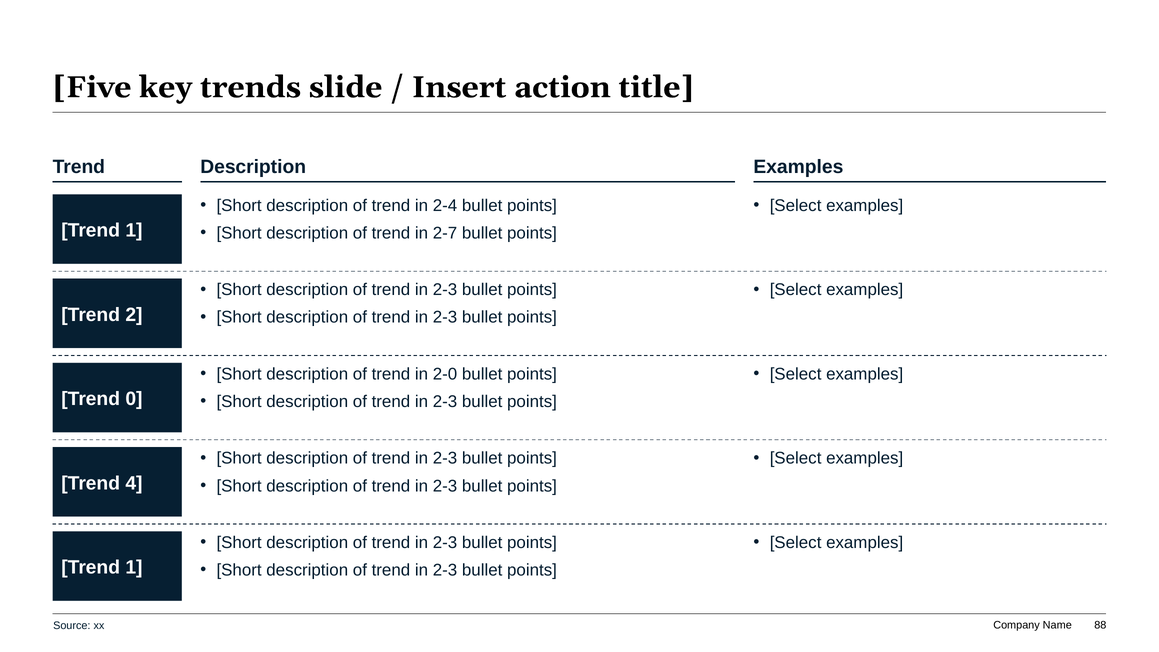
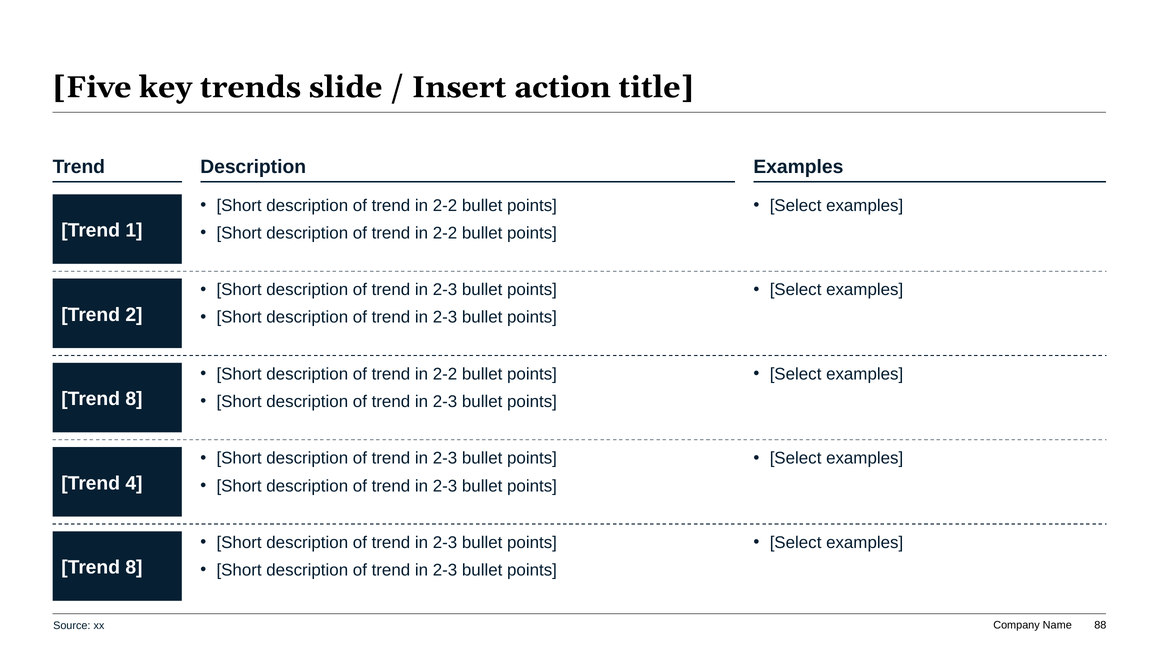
2-4 at (445, 206): 2-4 -> 2-2
2-7 at (445, 233): 2-7 -> 2-2
2-0 at (445, 374): 2-0 -> 2-2
0 at (134, 399): 0 -> 8
1 at (134, 567): 1 -> 8
